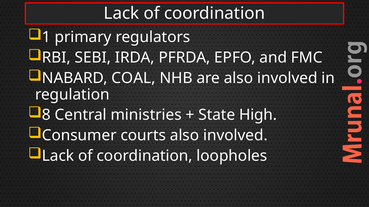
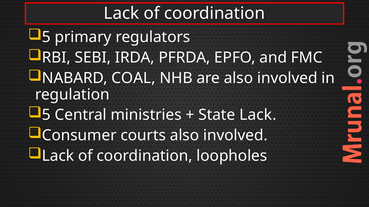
1 at (46, 37): 1 -> 5
8 at (46, 115): 8 -> 5
State High: High -> Lack
